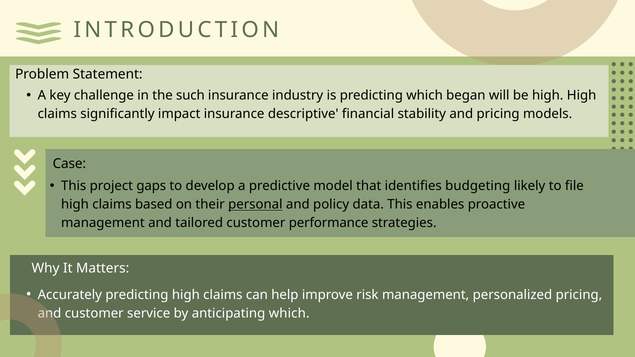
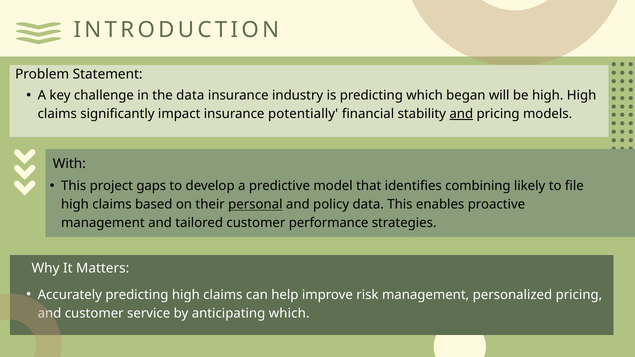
the such: such -> data
descriptive: descriptive -> potentially
and at (461, 114) underline: none -> present
Case: Case -> With
budgeting: budgeting -> combining
